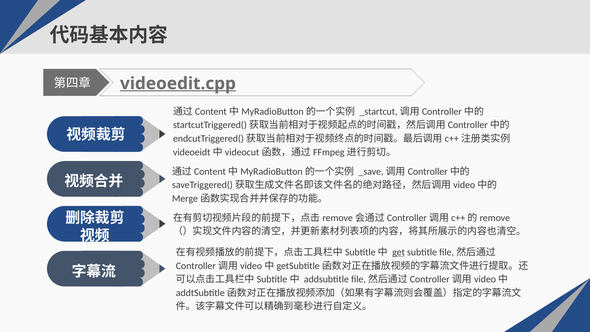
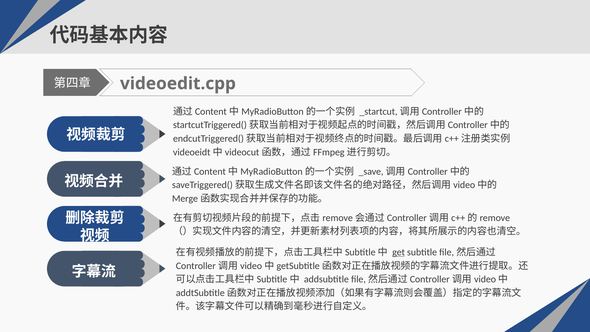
videoedit.cpp underline: present -> none
